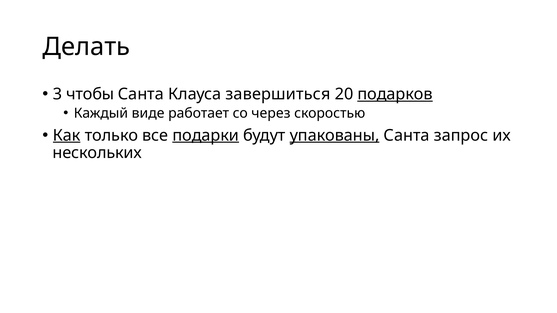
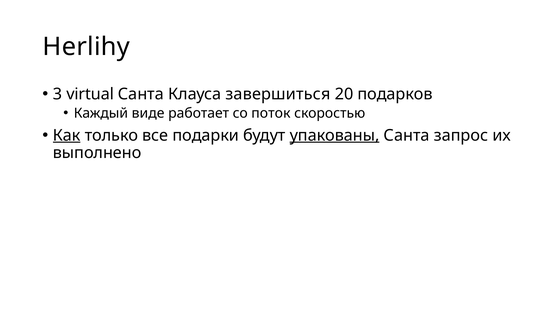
Делать: Делать -> Herlihy
чтобы: чтобы -> virtual
подарков underline: present -> none
через: через -> поток
подарки underline: present -> none
нескольких: нескольких -> выполнено
